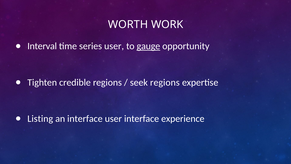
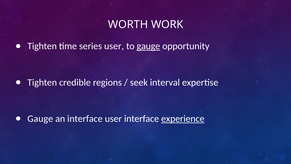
Interval at (42, 46): Interval -> Tighten
seek regions: regions -> interval
Listing at (40, 118): Listing -> Gauge
experience underline: none -> present
